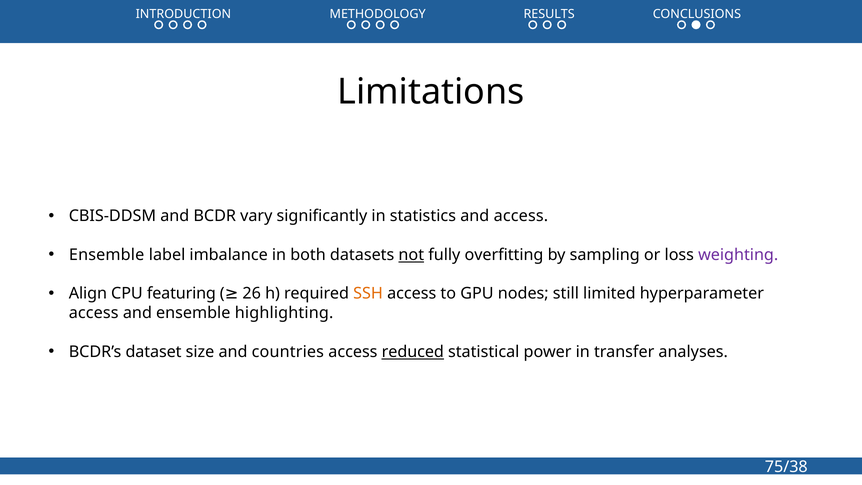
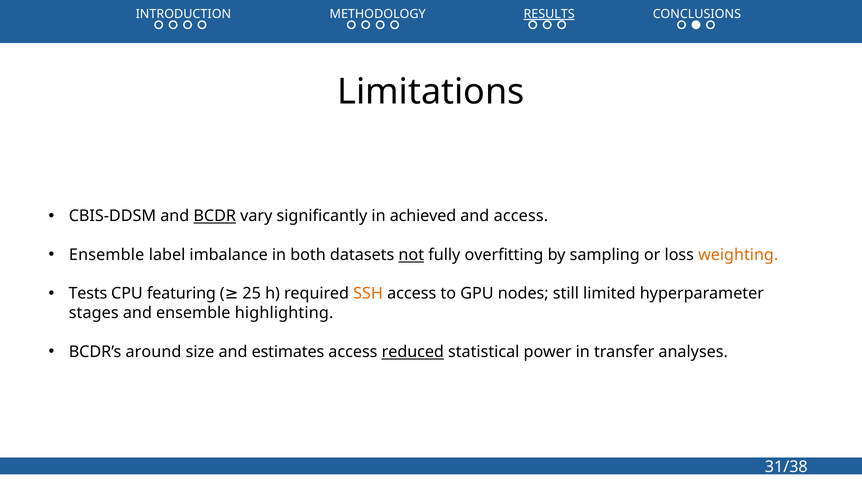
RESULTS underline: none -> present
BCDR underline: none -> present
statistics: statistics -> achieved
weighting colour: purple -> orange
Align: Align -> Tests
26: 26 -> 25
access at (94, 313): access -> stages
dataset: dataset -> around
countries: countries -> estimates
75/38: 75/38 -> 31/38
